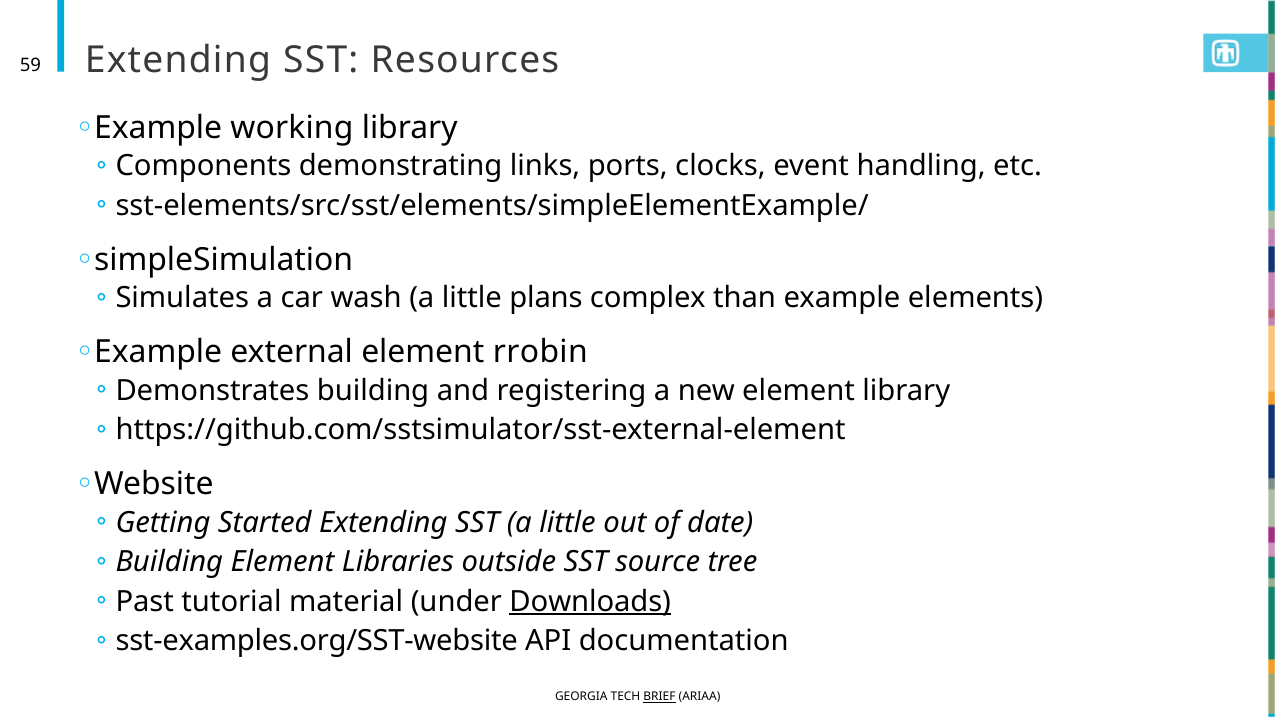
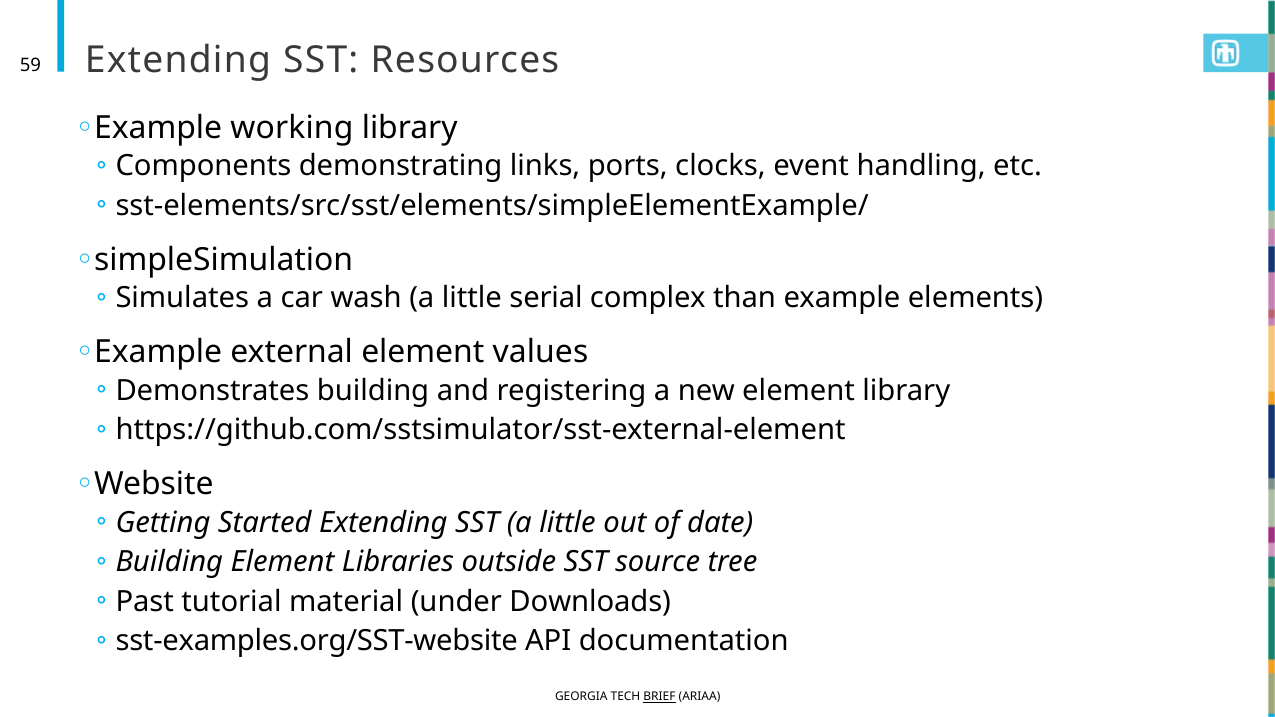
plans: plans -> serial
rrobin: rrobin -> values
Downloads underline: present -> none
